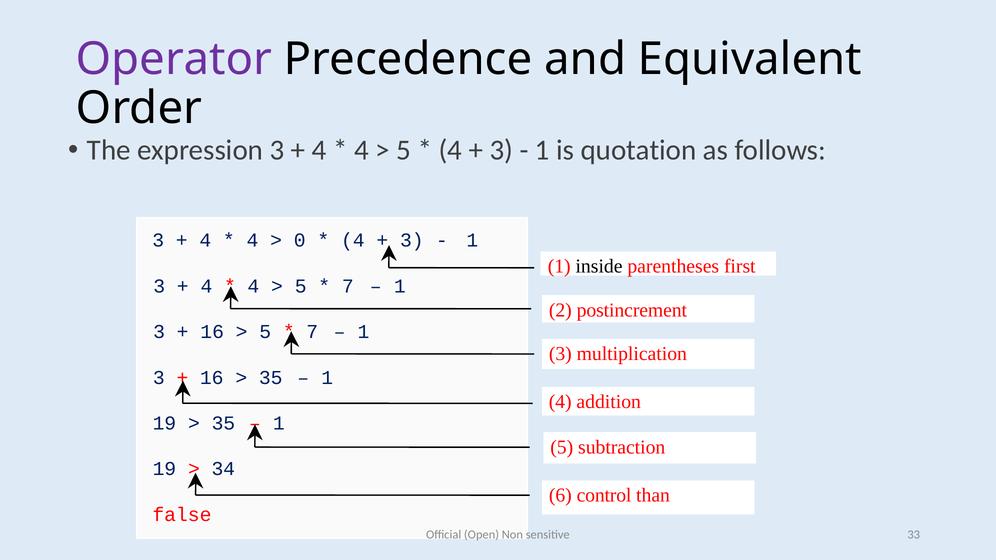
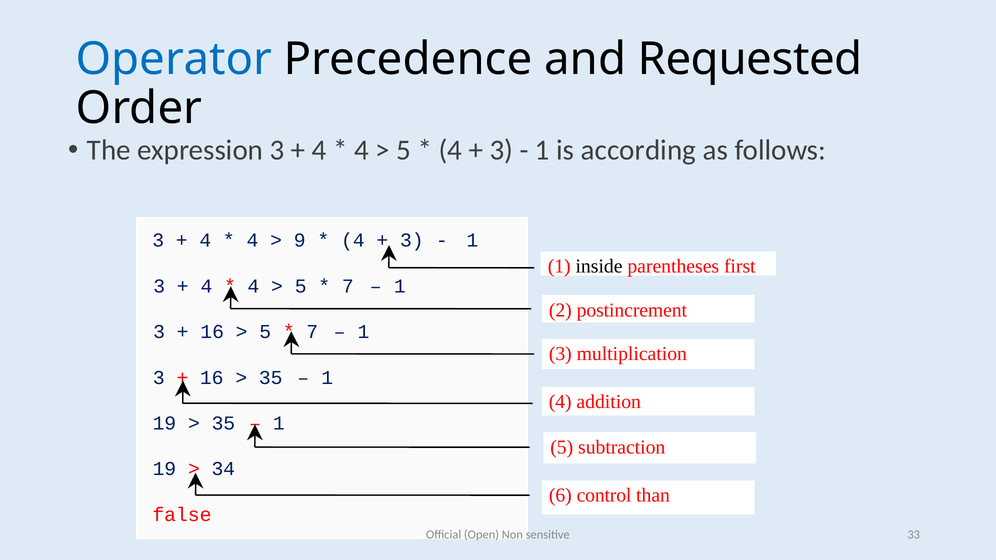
Operator colour: purple -> blue
Equivalent: Equivalent -> Requested
quotation: quotation -> according
0: 0 -> 9
